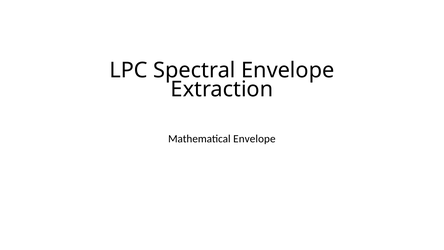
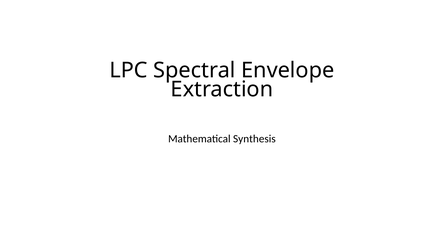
Mathematical Envelope: Envelope -> Synthesis
